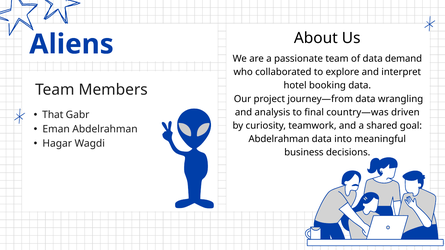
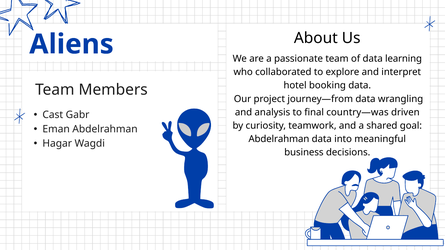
demand: demand -> learning
That: That -> Cast
